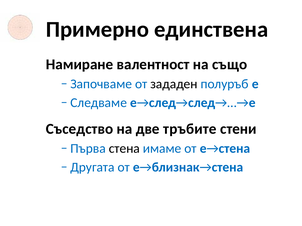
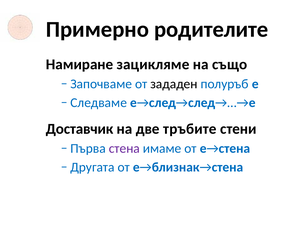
единствена: единствена -> родителите
валентност: валентност -> зацикляме
Съседство: Съседство -> Доставчик
стена colour: black -> purple
